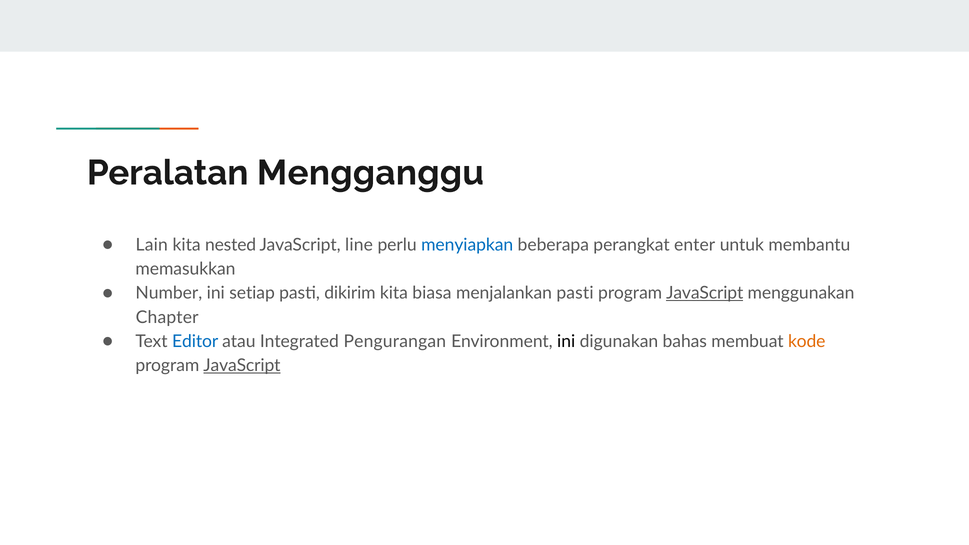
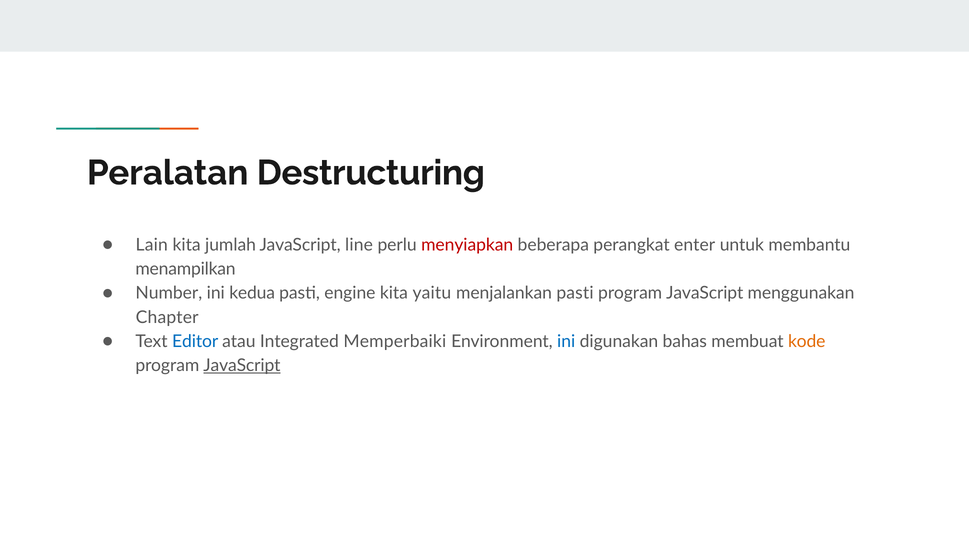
Mengganggu: Mengganggu -> Destructuring
nested: nested -> jumlah
menyiapkan colour: blue -> red
memasukkan: memasukkan -> menampilkan
setiap: setiap -> kedua
dikirim: dikirim -> engine
biasa: biasa -> yaitu
JavaScript at (705, 293) underline: present -> none
Pengurangan: Pengurangan -> Memperbaiki
ini at (566, 341) colour: black -> blue
